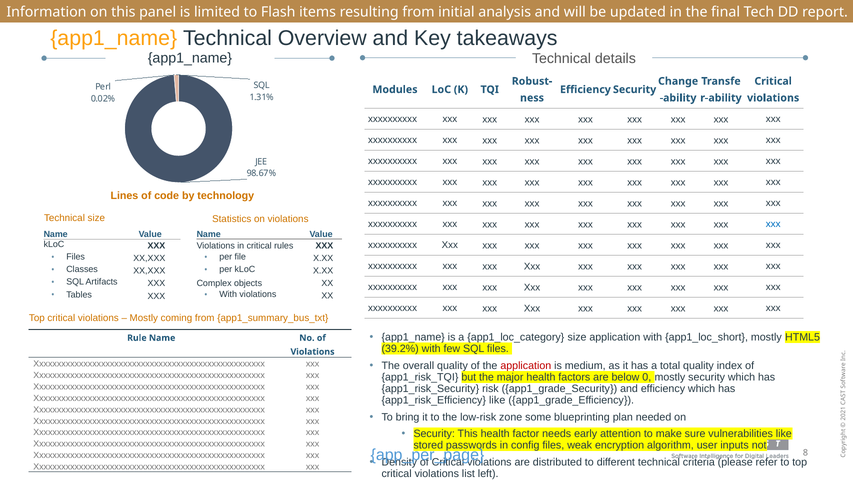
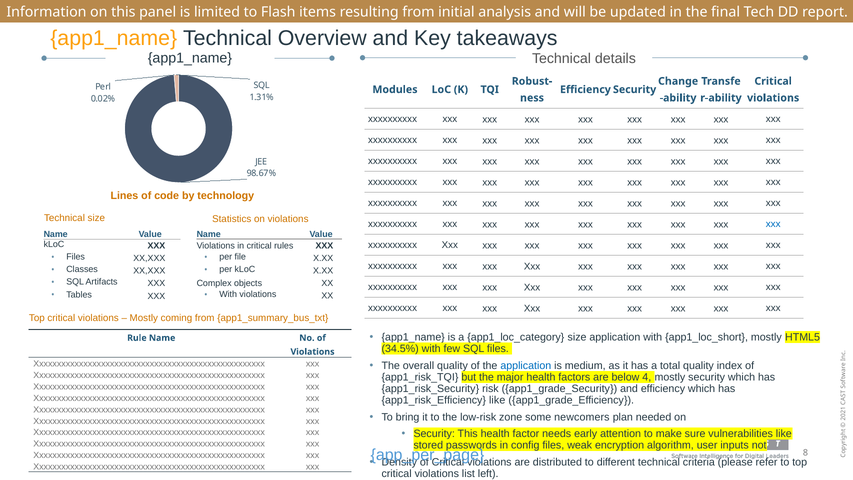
39.2%: 39.2% -> 34.5%
application at (526, 365) colour: red -> blue
below 0: 0 -> 4
blueprinting: blueprinting -> newcomers
